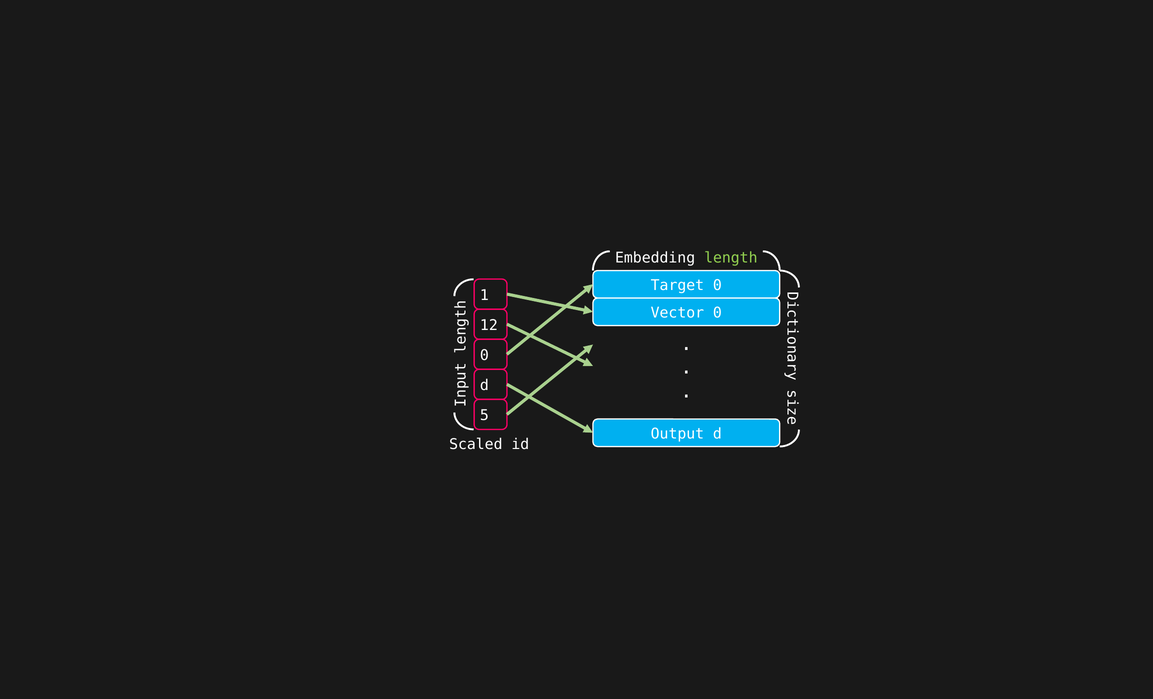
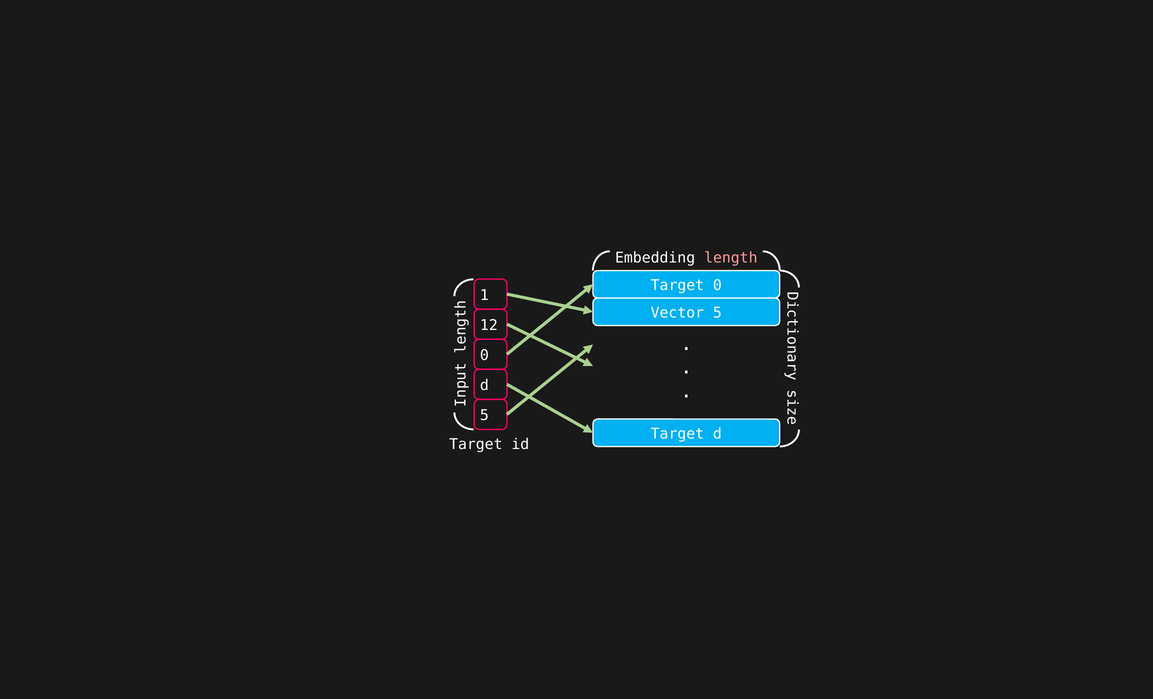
length colour: light green -> pink
Vector 0: 0 -> 5
Output at (677, 434): Output -> Target
Scaled at (476, 444): Scaled -> Target
